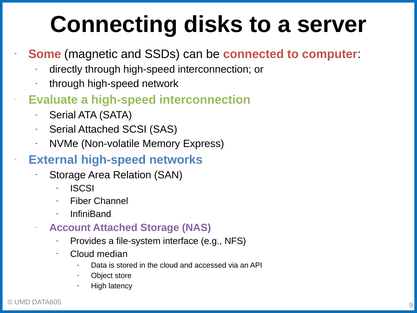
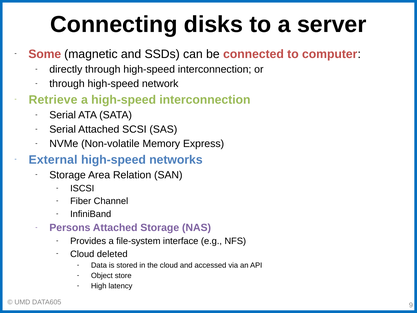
Evaluate: Evaluate -> Retrieve
Account: Account -> Persons
median: median -> deleted
